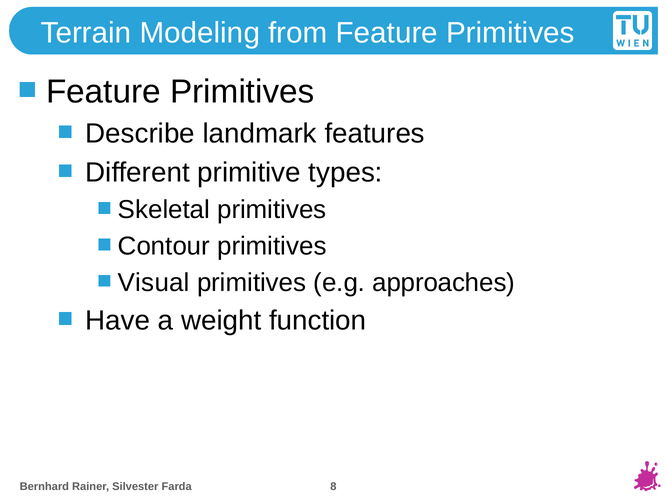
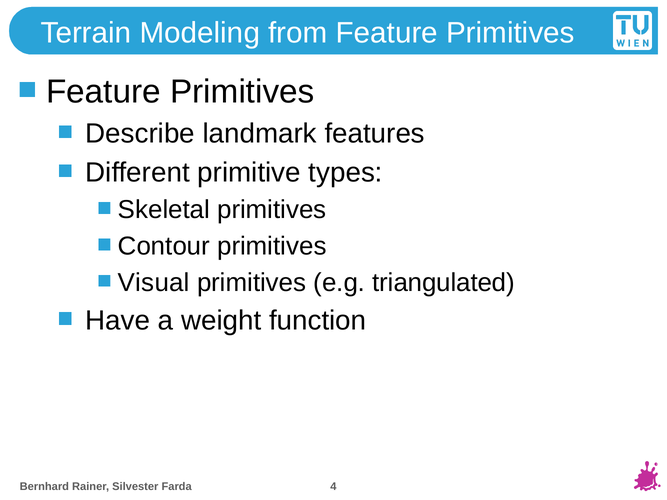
approaches: approaches -> triangulated
8: 8 -> 4
